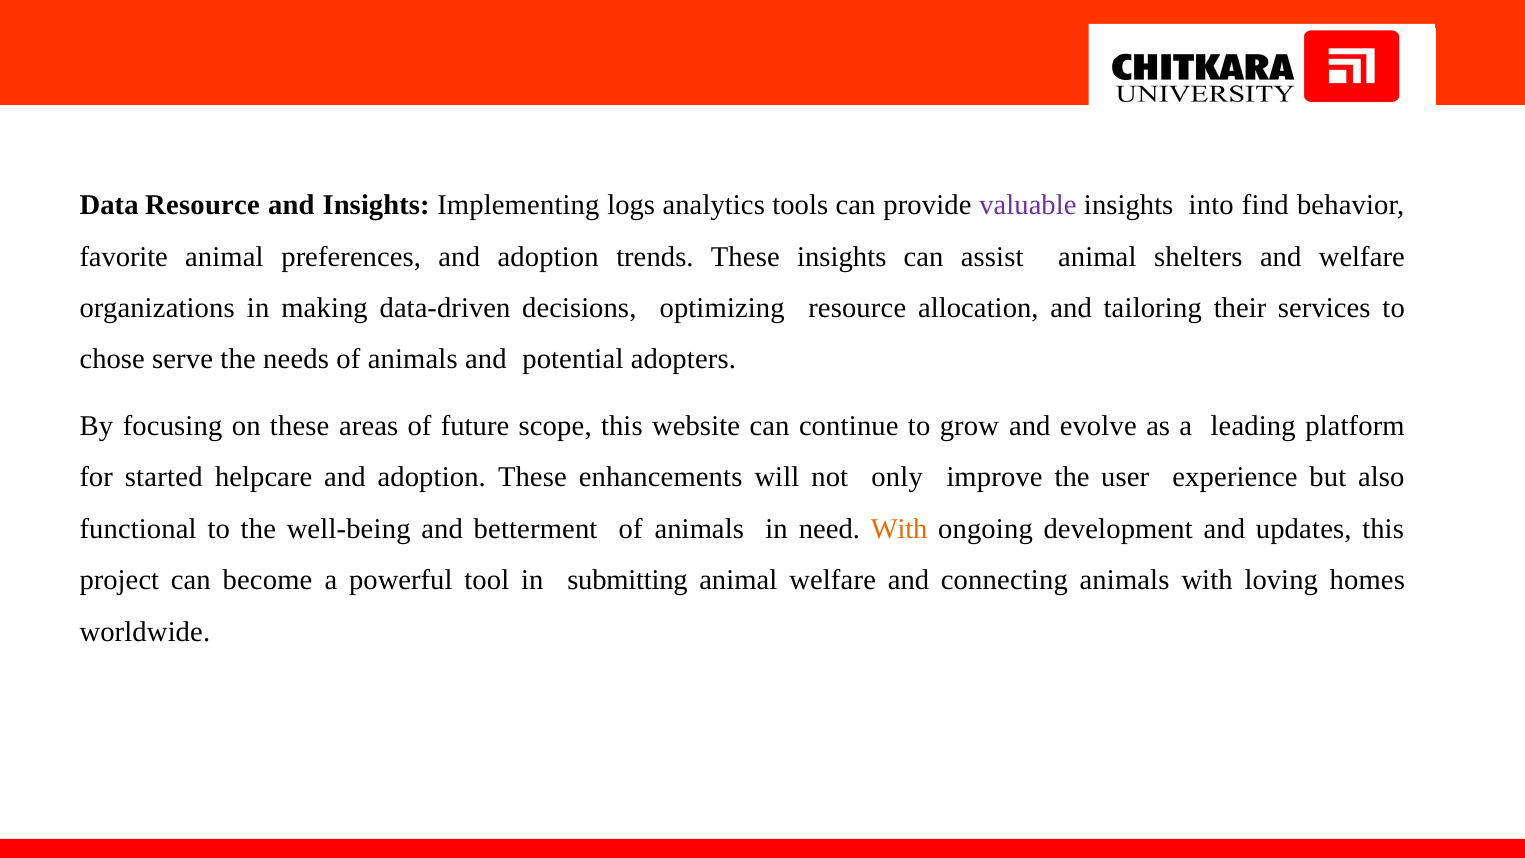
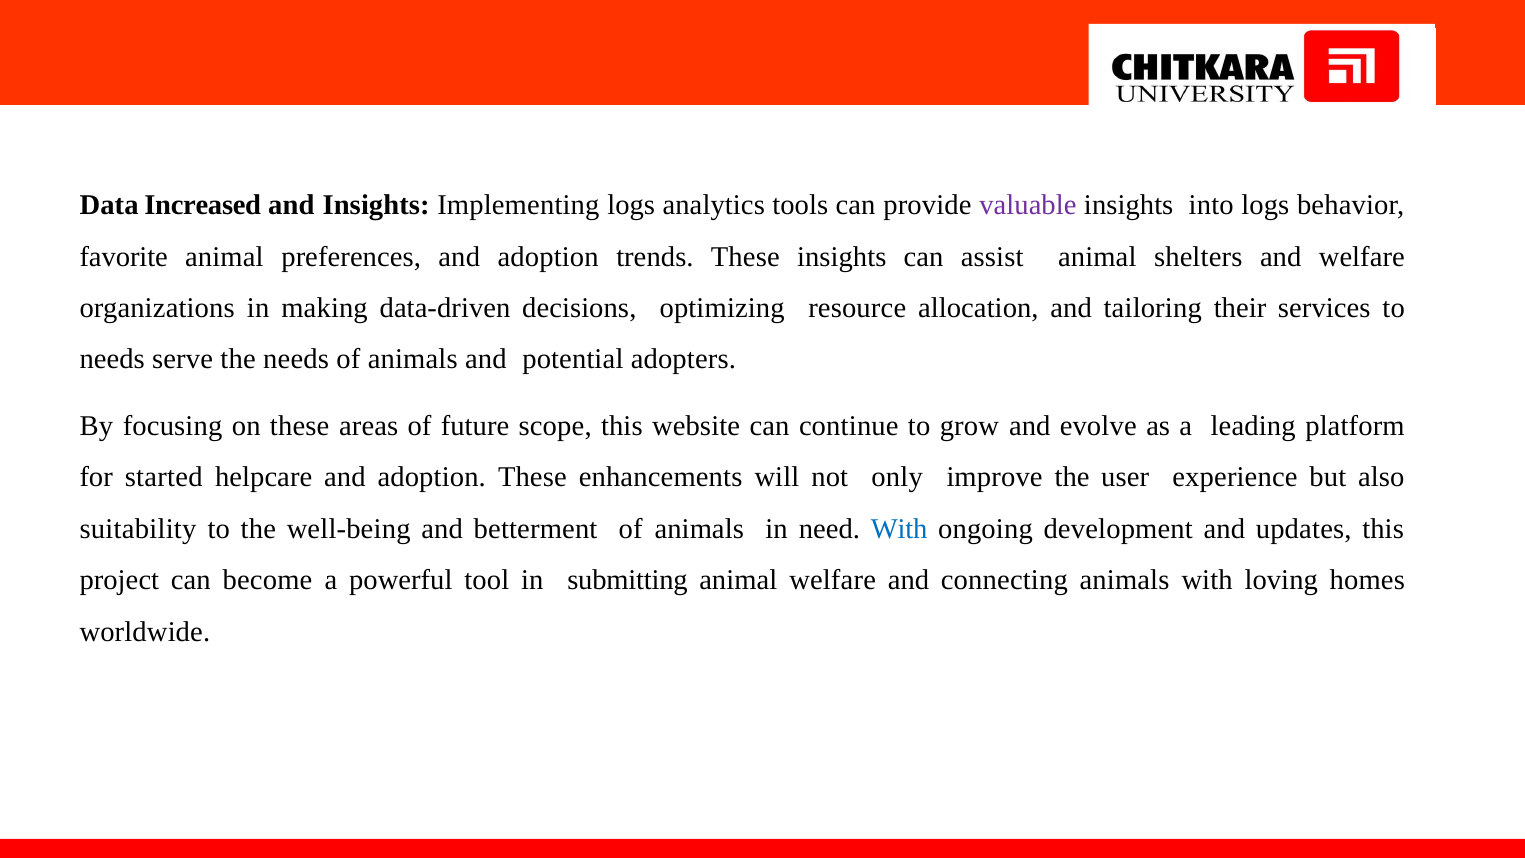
Data Resource: Resource -> Increased
into find: find -> logs
chose at (112, 359): chose -> needs
functional: functional -> suitability
With at (899, 529) colour: orange -> blue
